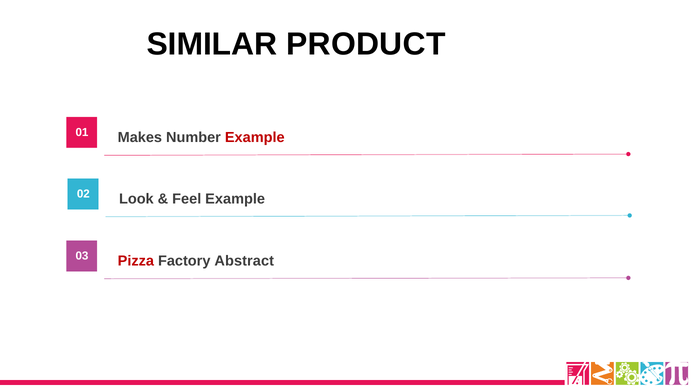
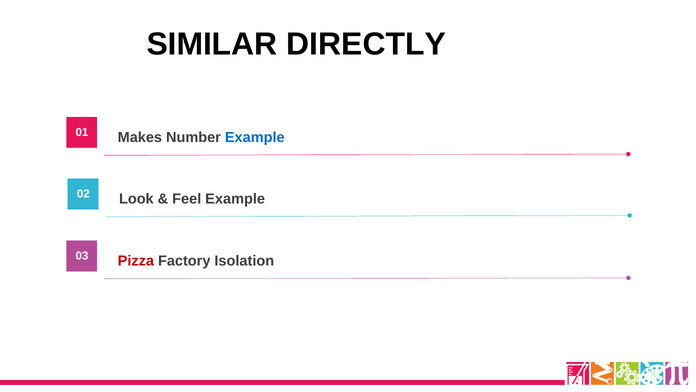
PRODUCT: PRODUCT -> DIRECTLY
Example at (255, 137) colour: red -> blue
Abstract: Abstract -> Isolation
